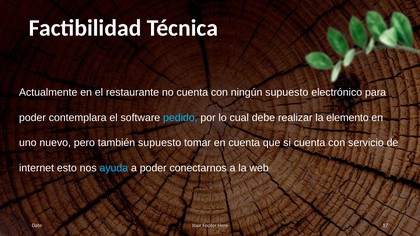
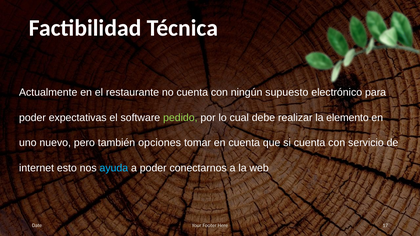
contemplara: contemplara -> expectativas
pedido colour: light blue -> light green
también supuesto: supuesto -> opciones
